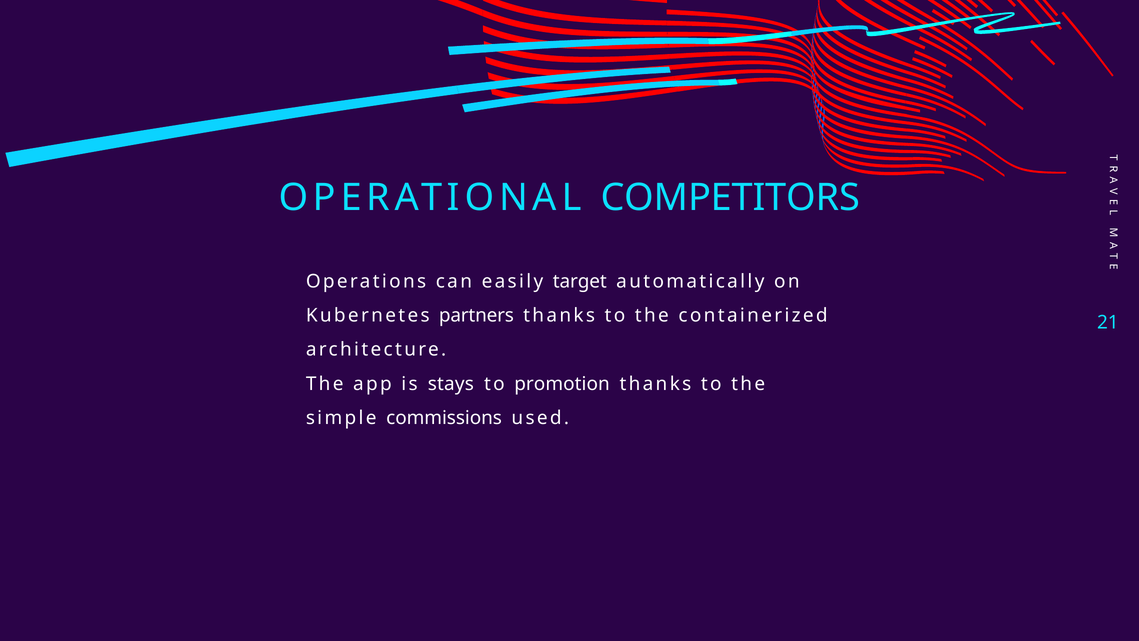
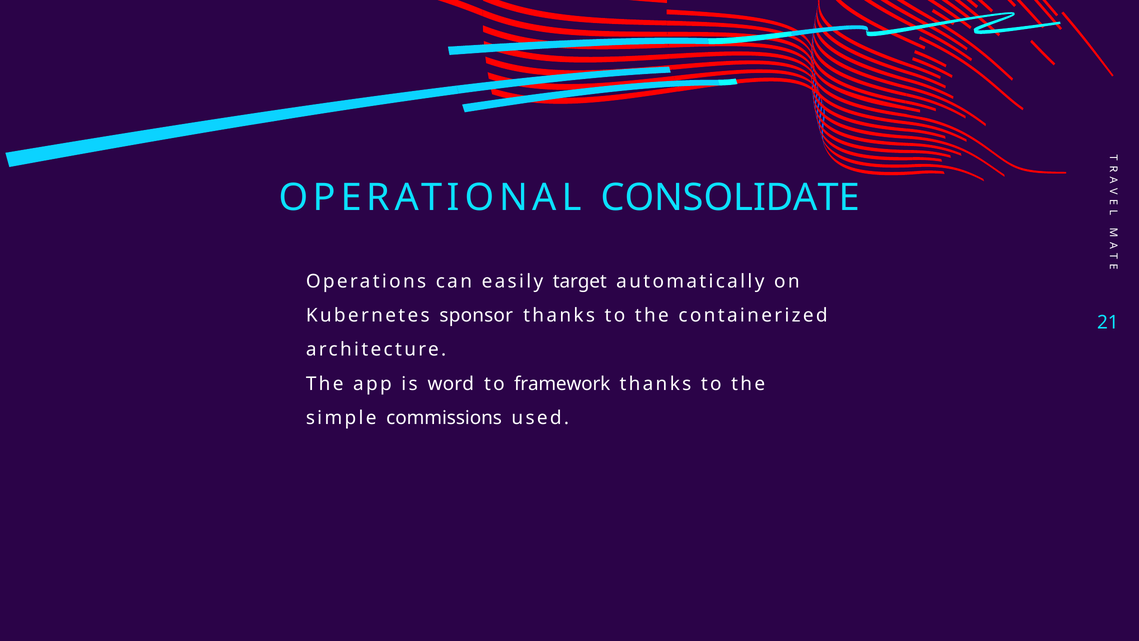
COMPETITORS: COMPETITORS -> CONSOLIDATE
partners: partners -> sponsor
stays: stays -> word
promotion: promotion -> framework
